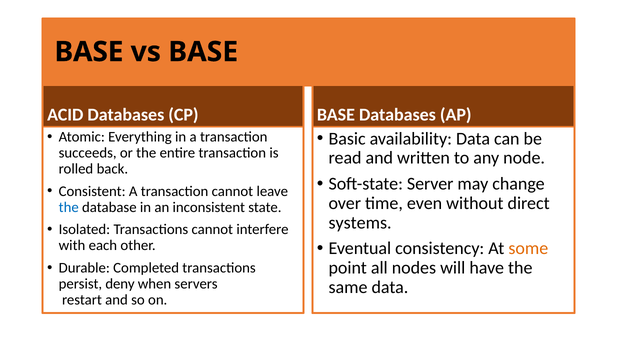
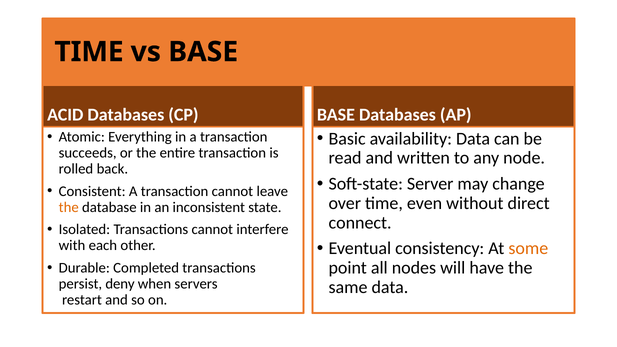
BASE at (89, 52): BASE -> TIME
the at (69, 207) colour: blue -> orange
systems: systems -> connect
